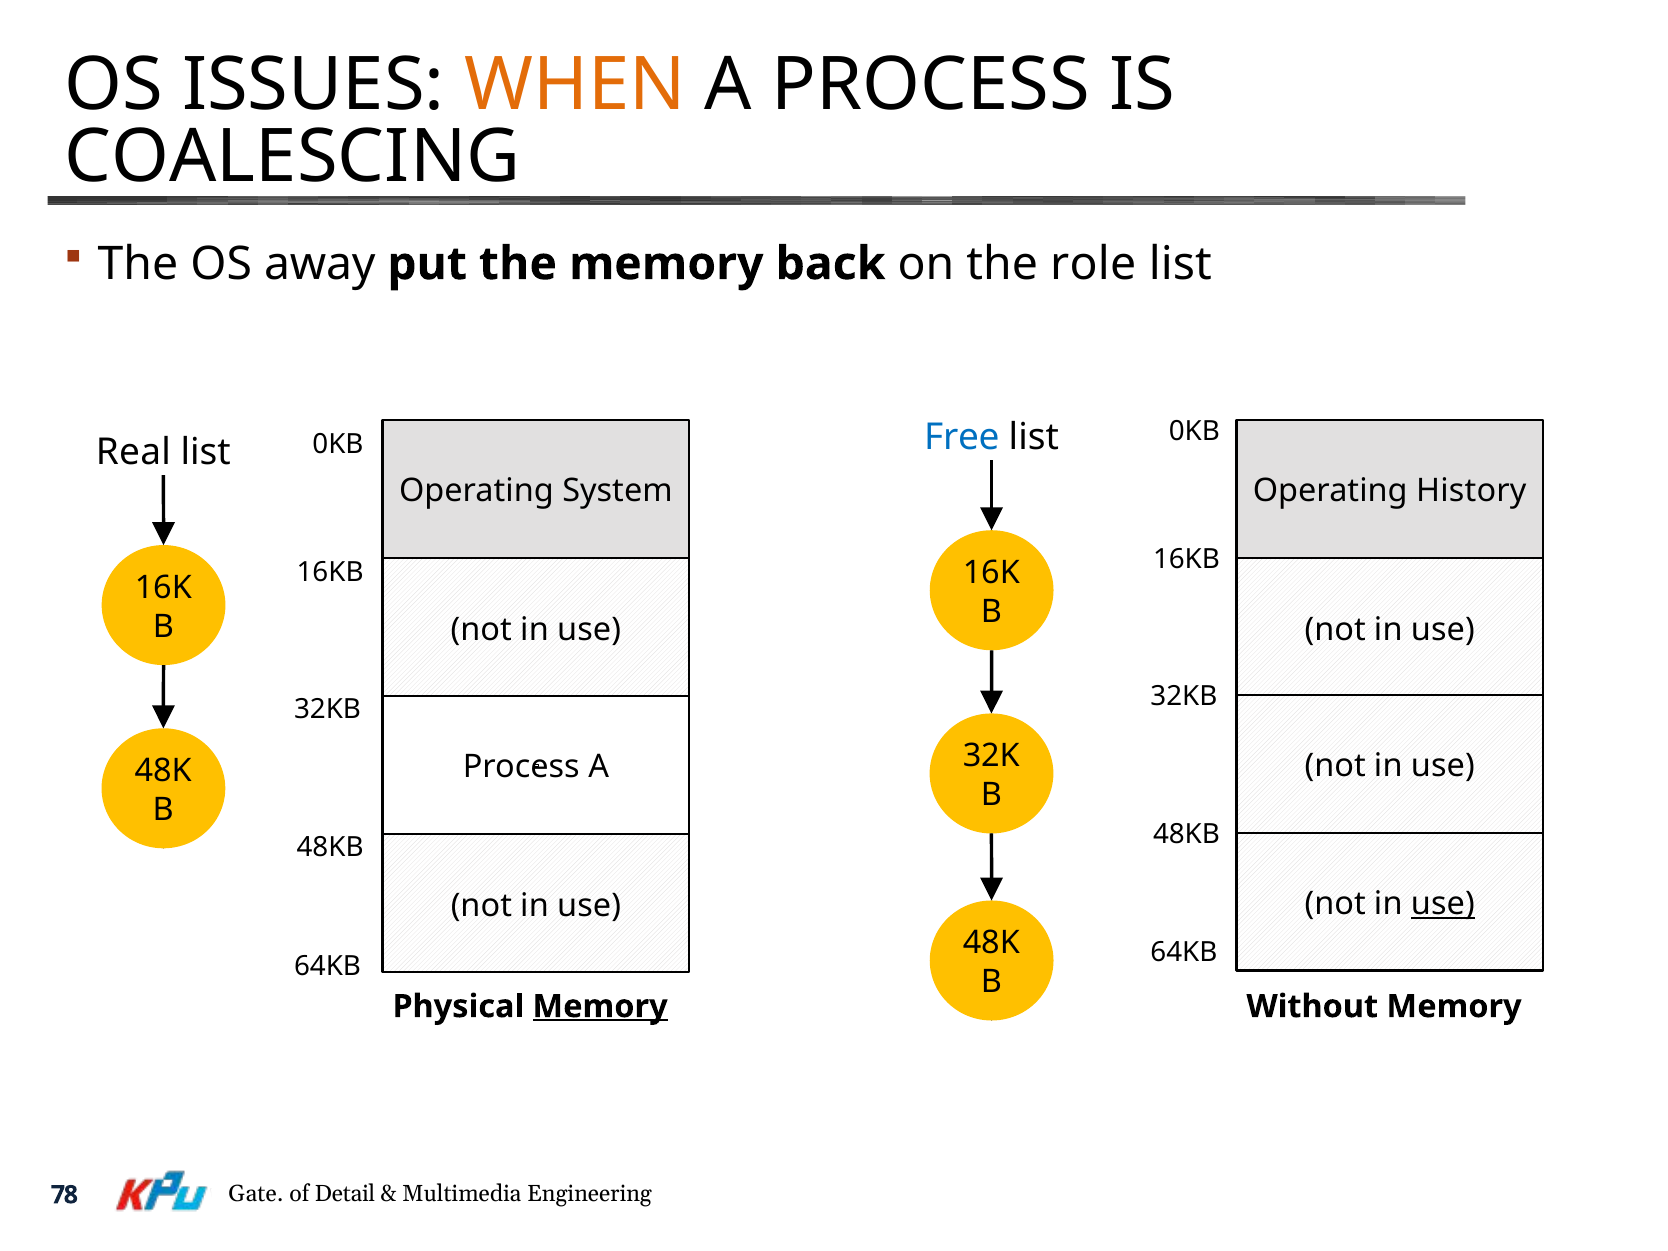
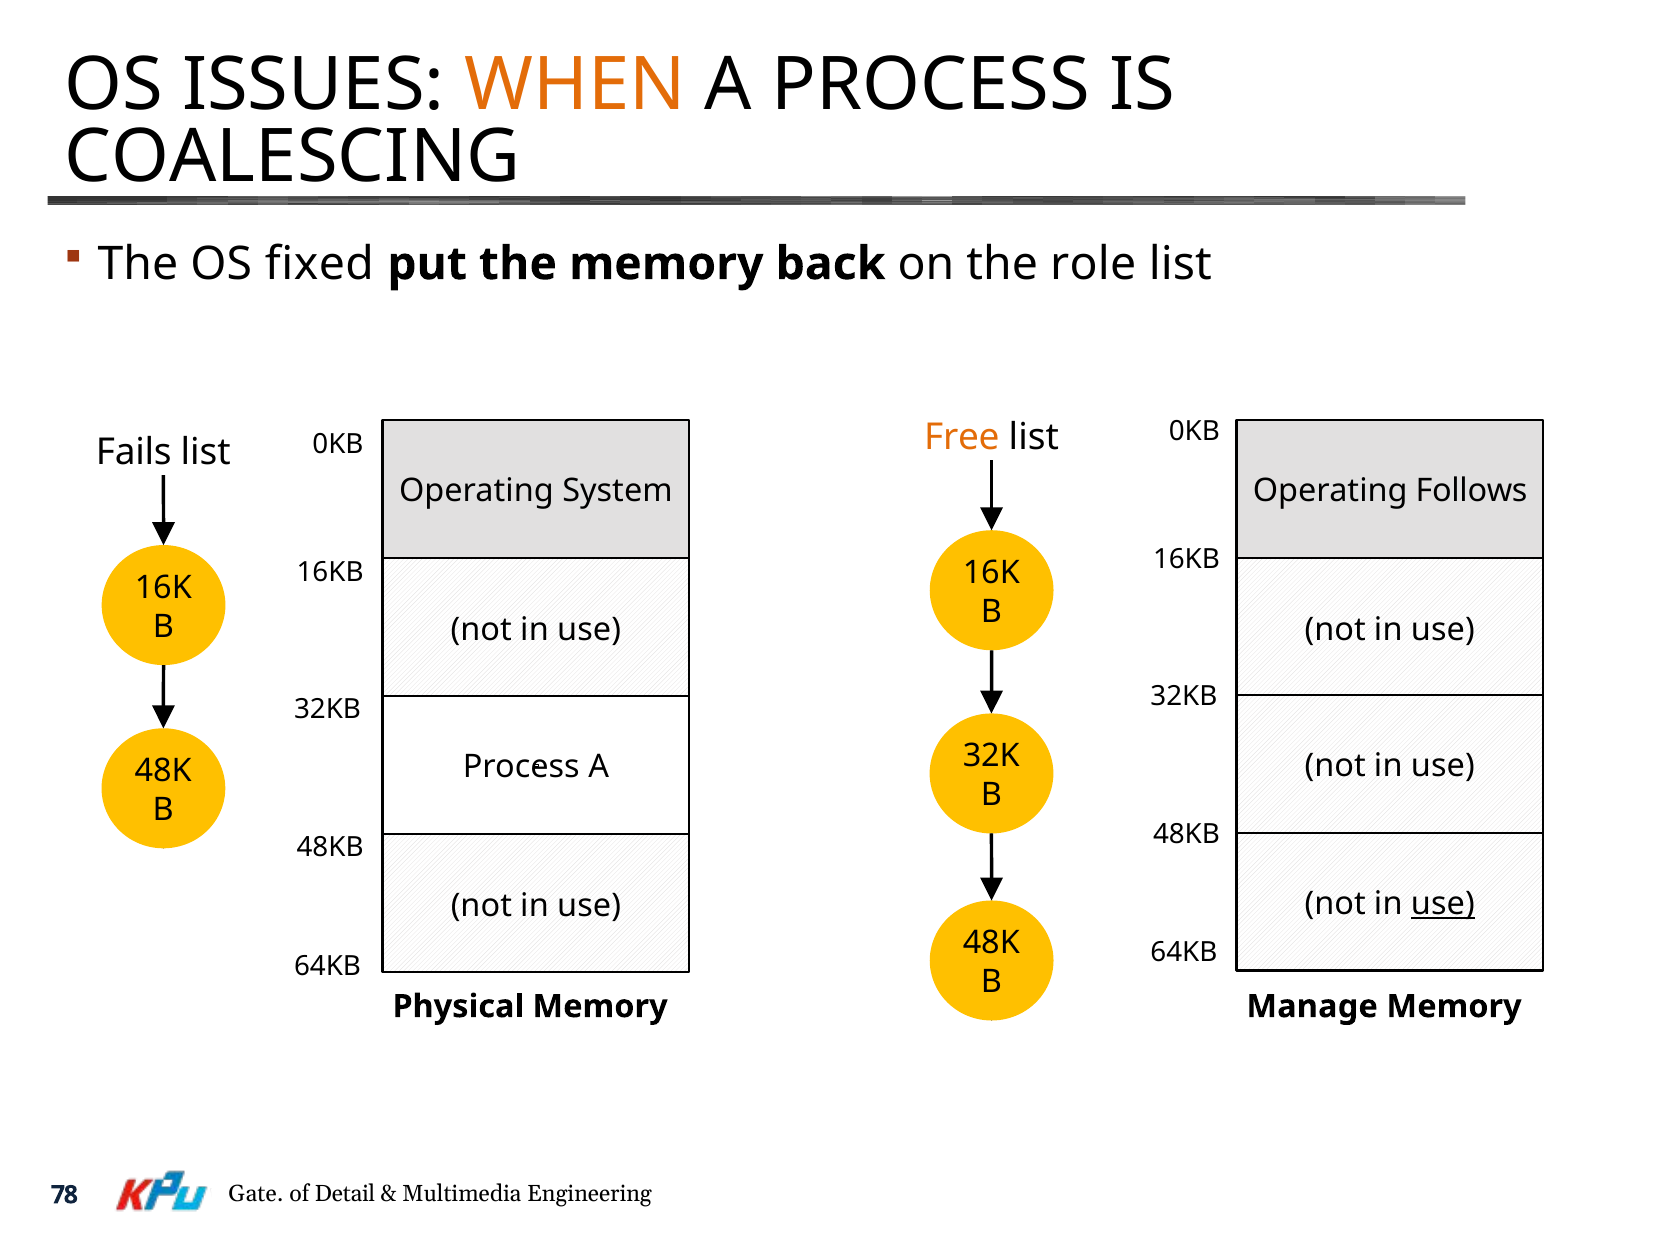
away: away -> fixed
Free colour: blue -> orange
Real: Real -> Fails
History: History -> Follows
Memory at (600, 1007) underline: present -> none
Without: Without -> Manage
